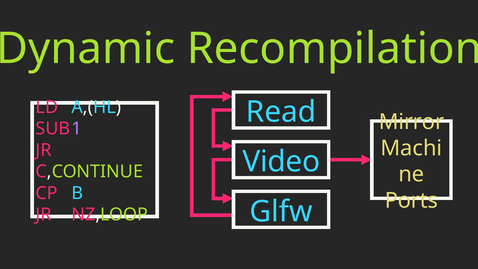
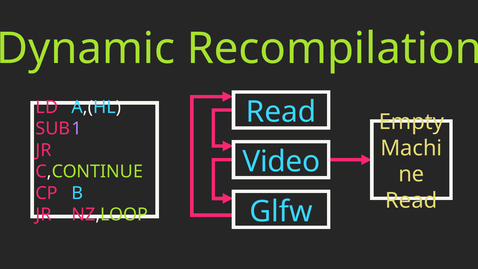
Mirror: Mirror -> Empty
Ports at (411, 201): Ports -> Read
